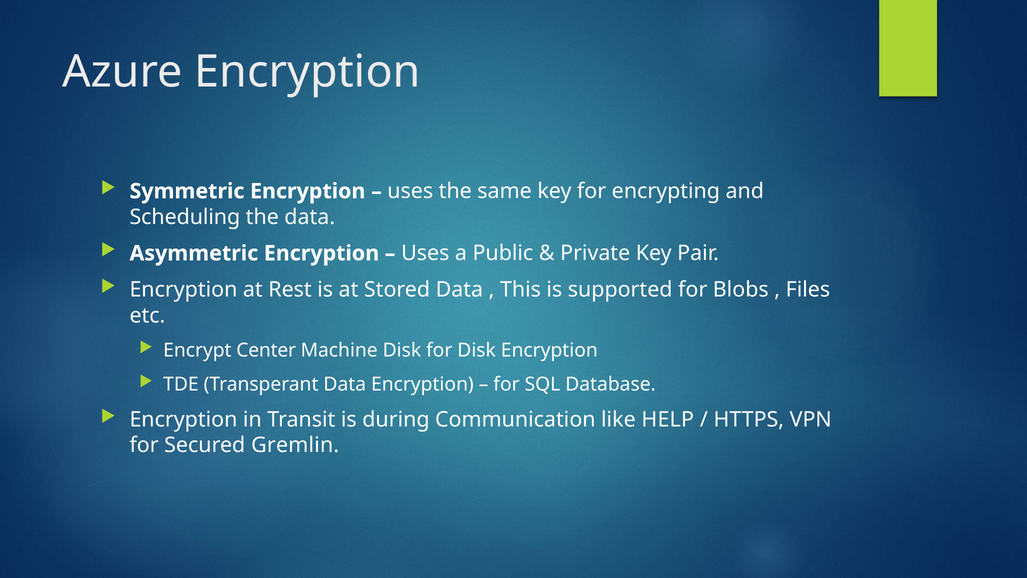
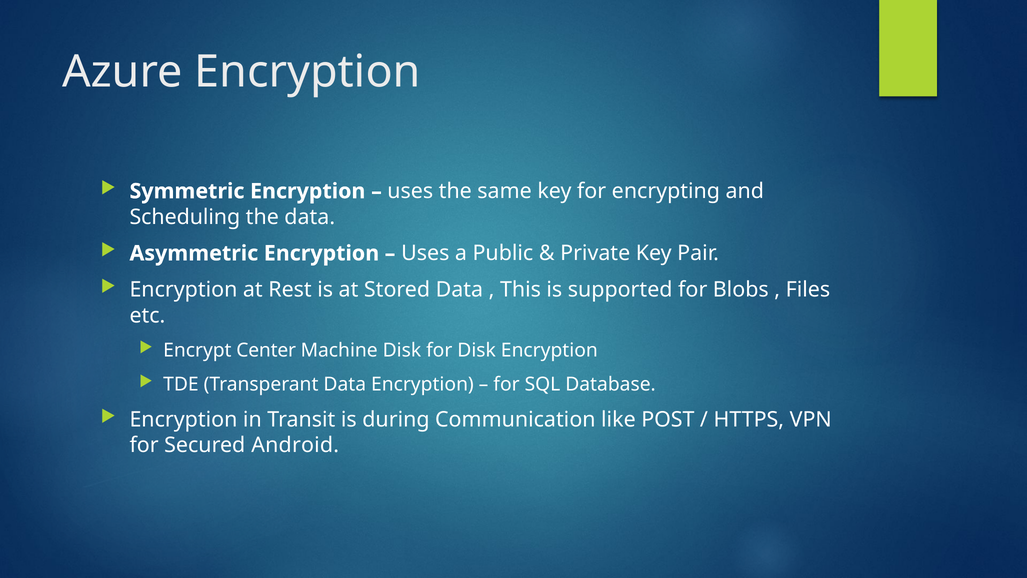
HELP: HELP -> POST
Gremlin: Gremlin -> Android
